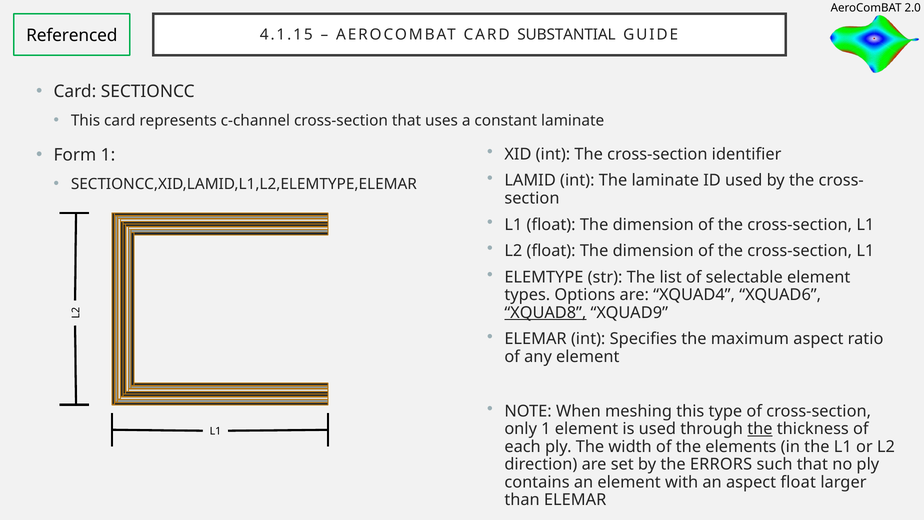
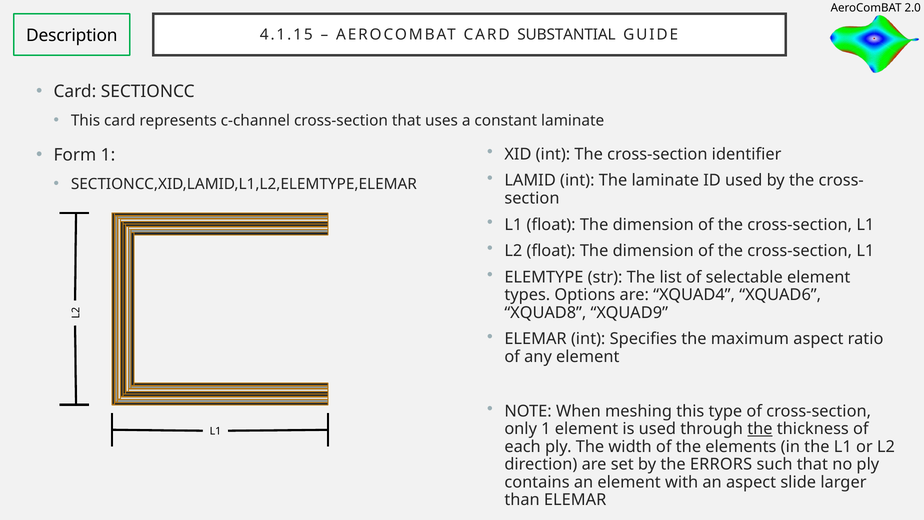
Referenced: Referenced -> Description
XQUAD8 underline: present -> none
aspect float: float -> slide
